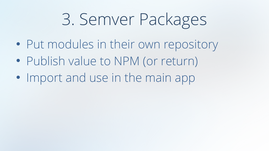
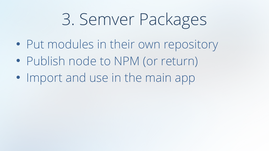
value: value -> node
